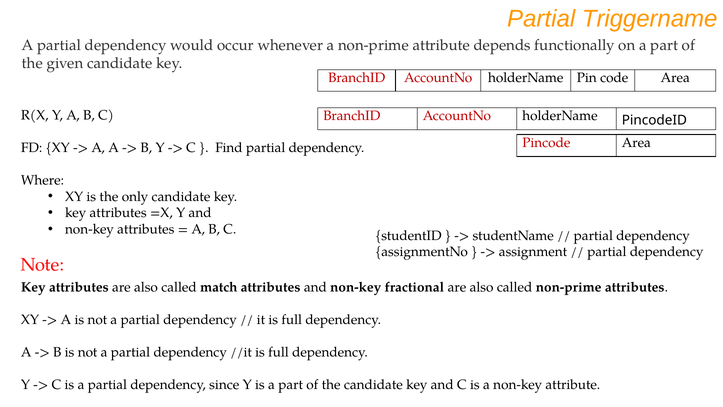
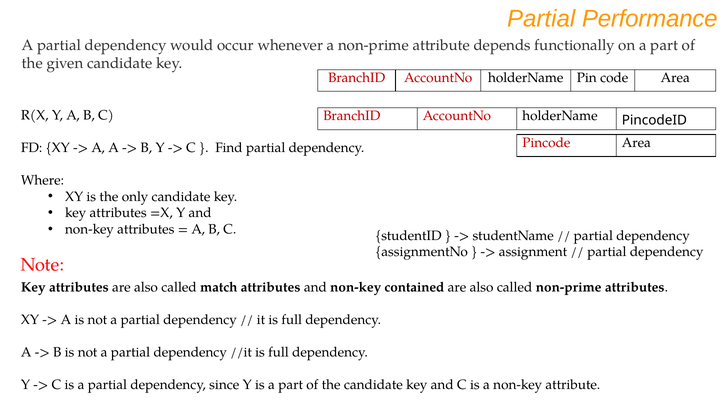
Triggername: Triggername -> Performance
fractional: fractional -> contained
